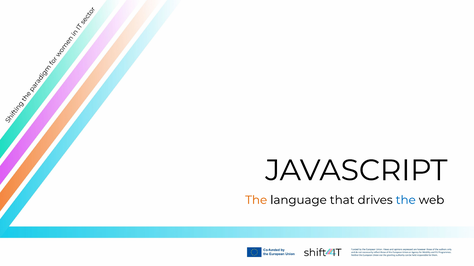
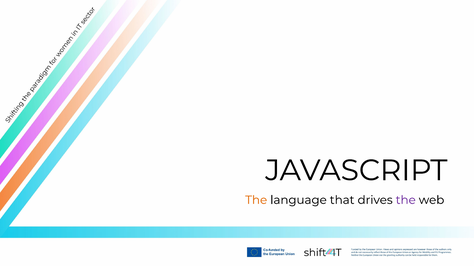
the at (406, 200) colour: blue -> purple
